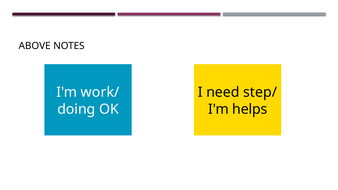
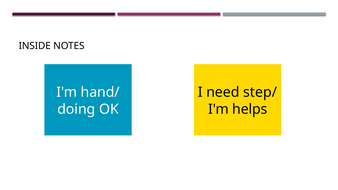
ABOVE: ABOVE -> INSIDE
work/: work/ -> hand/
